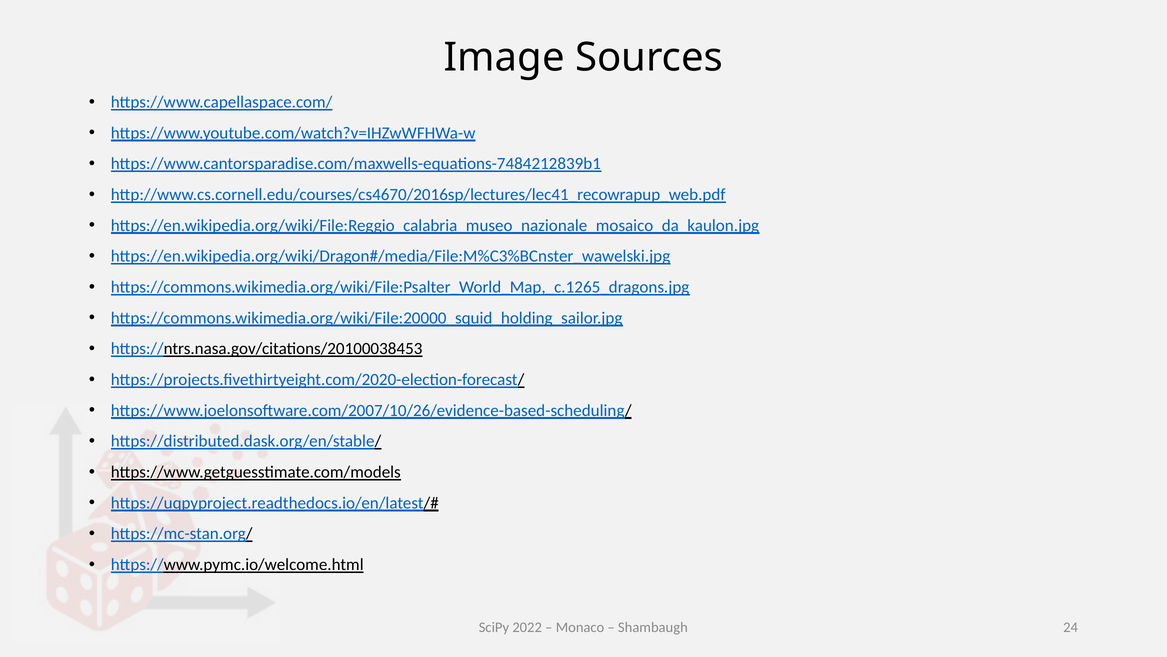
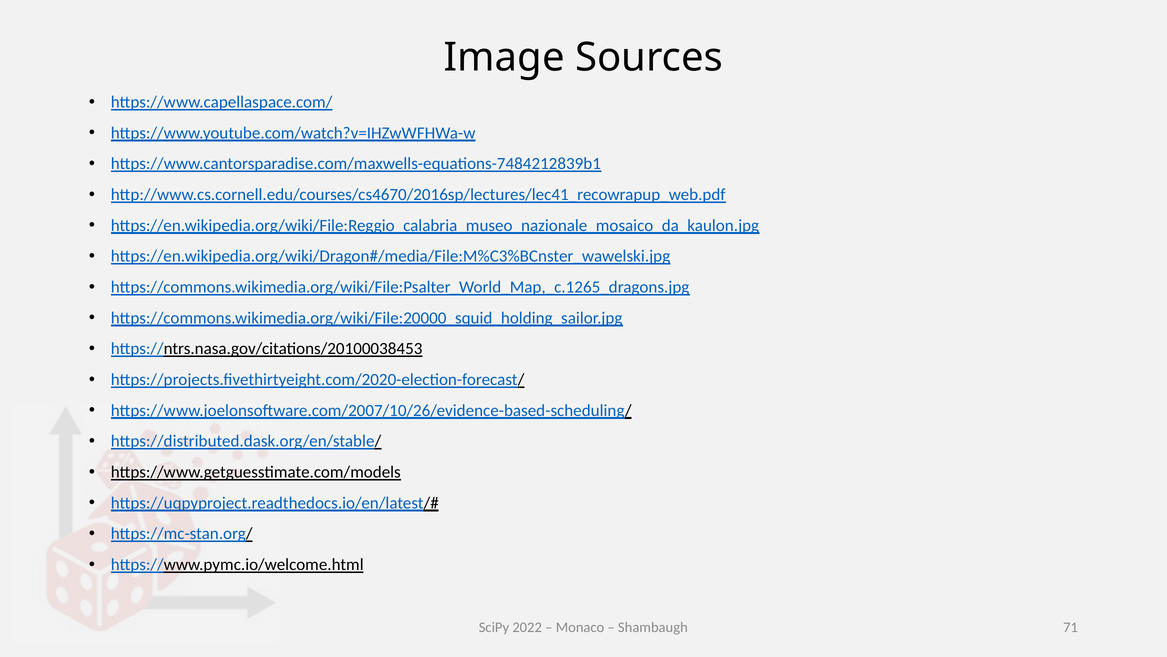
24: 24 -> 71
